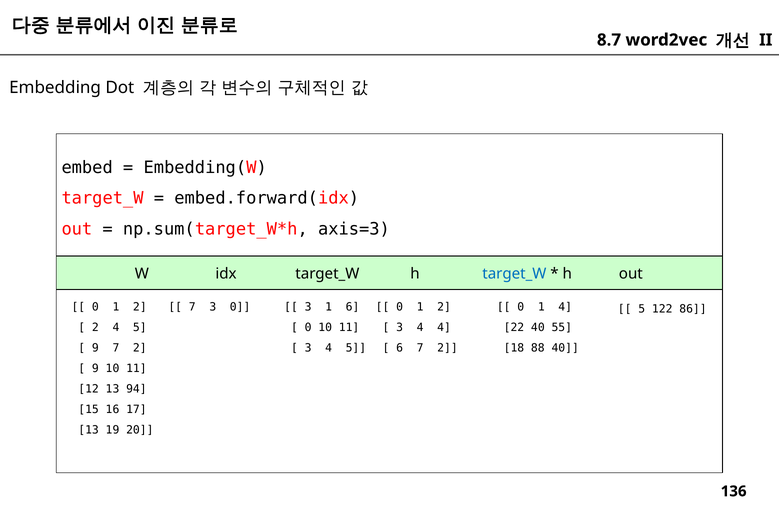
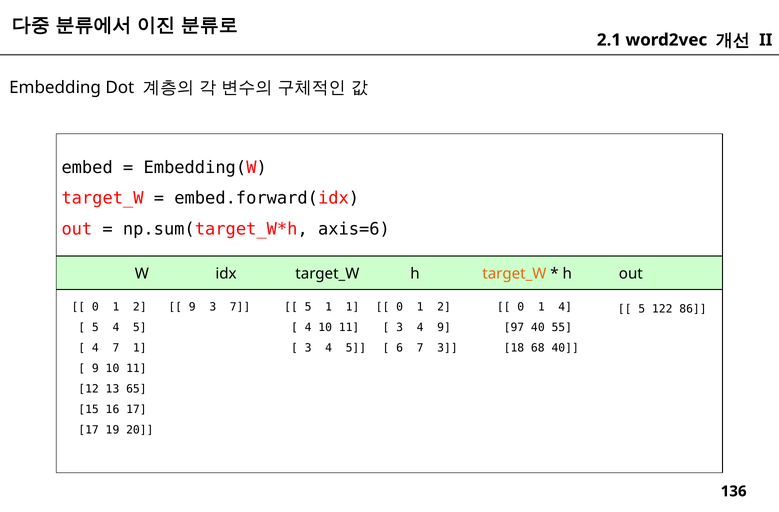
8.7: 8.7 -> 2.1
axis=3: axis=3 -> axis=6
target_W at (514, 274) colour: blue -> orange
7 at (192, 307): 7 -> 9
3 0: 0 -> 7
3 at (308, 307): 3 -> 5
1 6: 6 -> 1
2 at (95, 327): 2 -> 5
0 at (308, 327): 0 -> 4
4 4: 4 -> 9
22: 22 -> 97
9 at (95, 348): 9 -> 4
2 at (140, 348): 2 -> 1
6 7 2: 2 -> 3
88: 88 -> 68
94: 94 -> 65
13 at (89, 430): 13 -> 17
